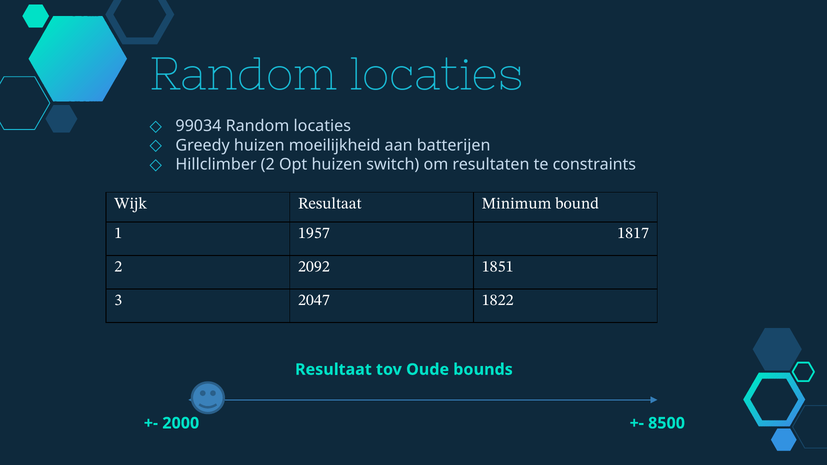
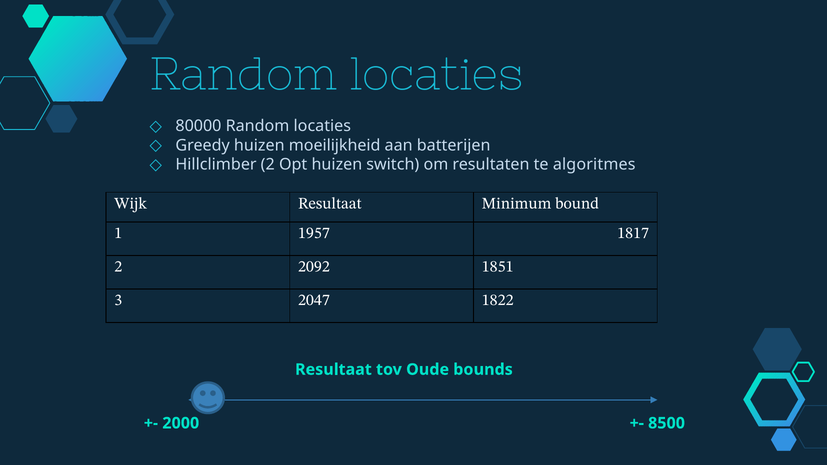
99034: 99034 -> 80000
constraints: constraints -> algoritmes
